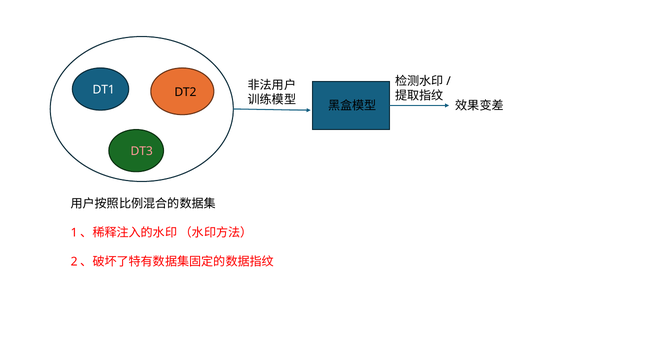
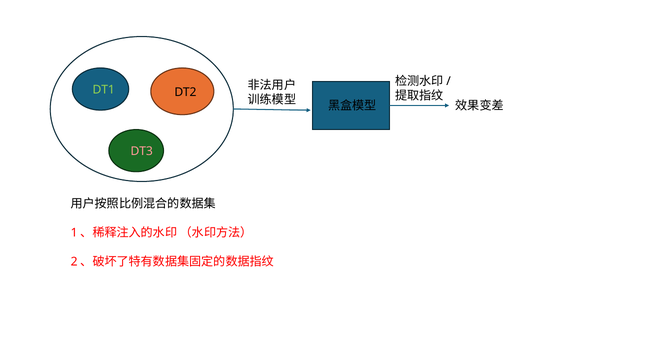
DT1 colour: white -> light green
